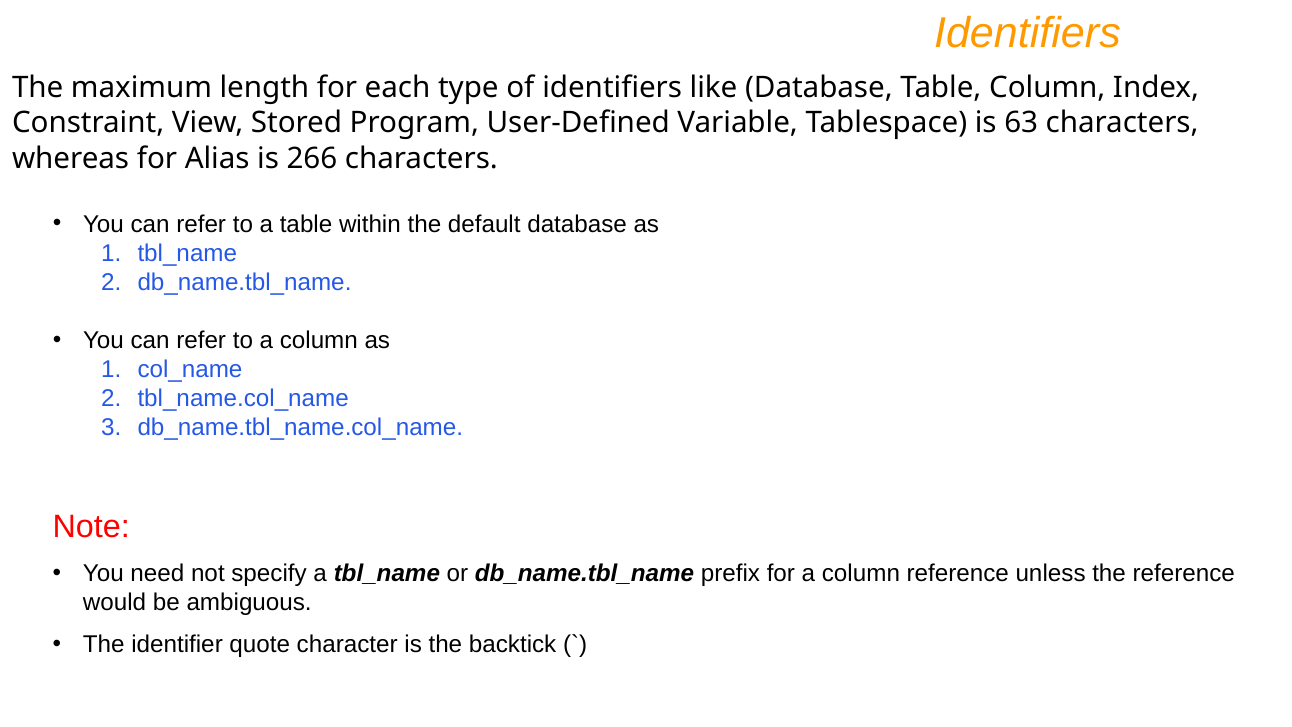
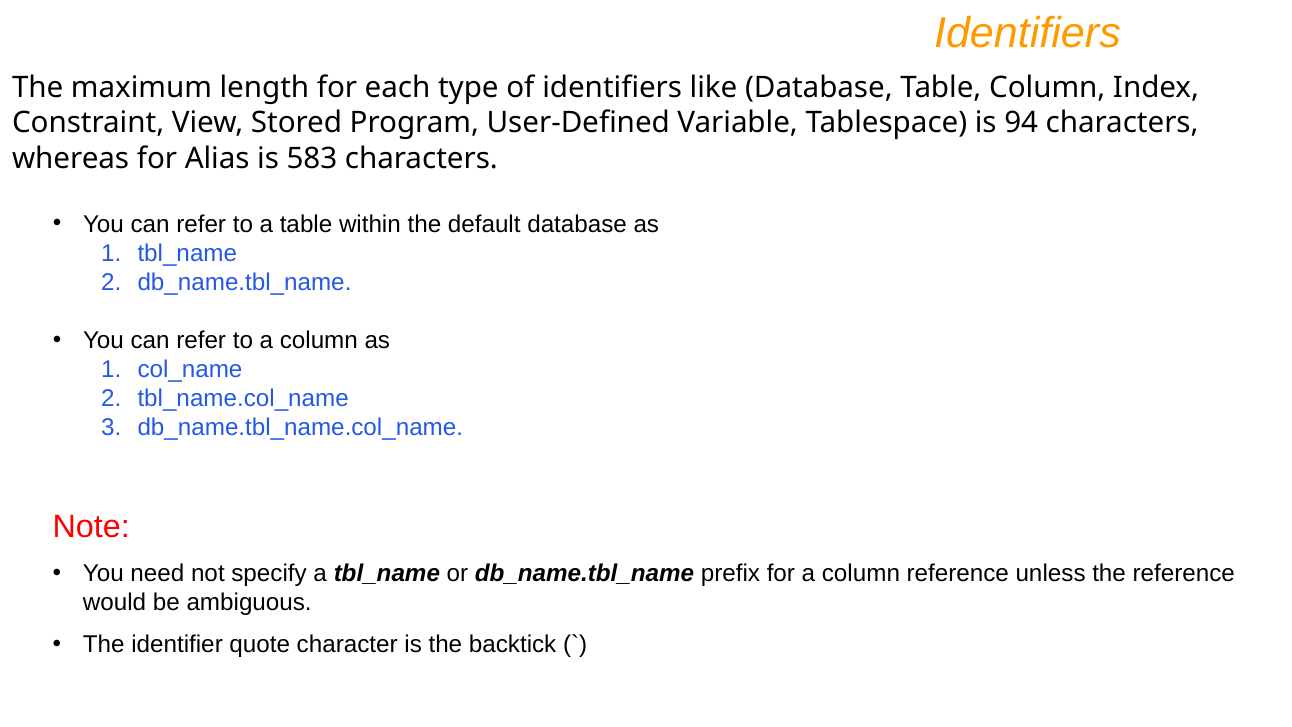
63: 63 -> 94
266: 266 -> 583
